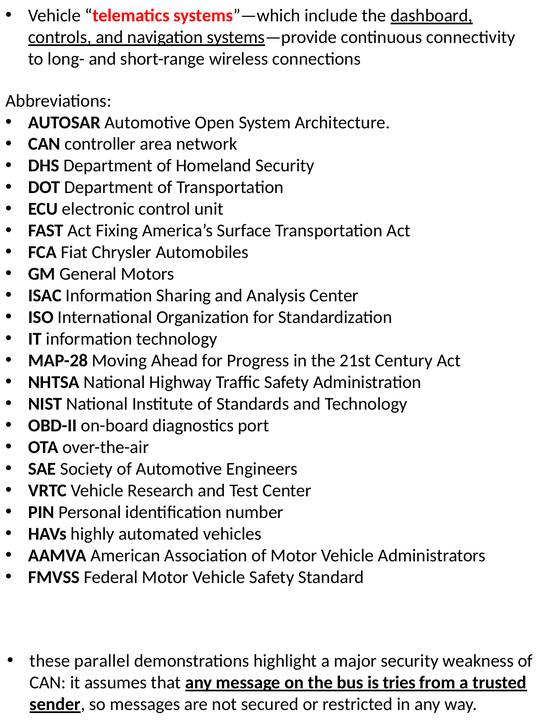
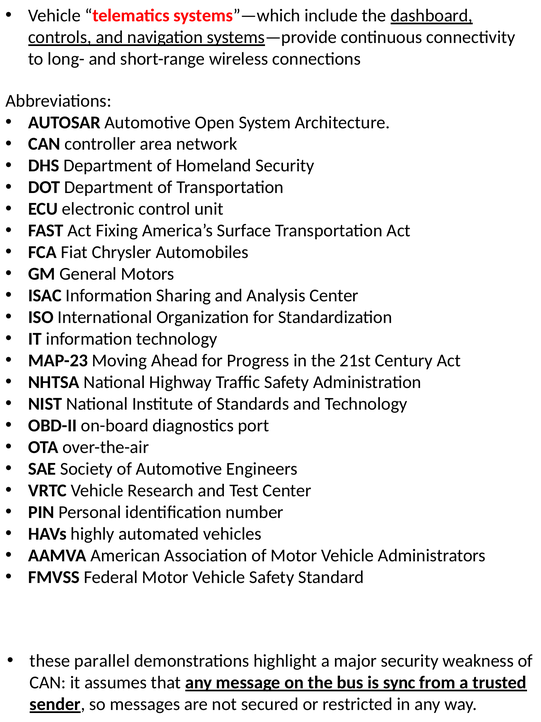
MAP-28: MAP-28 -> MAP-23
tries: tries -> sync
